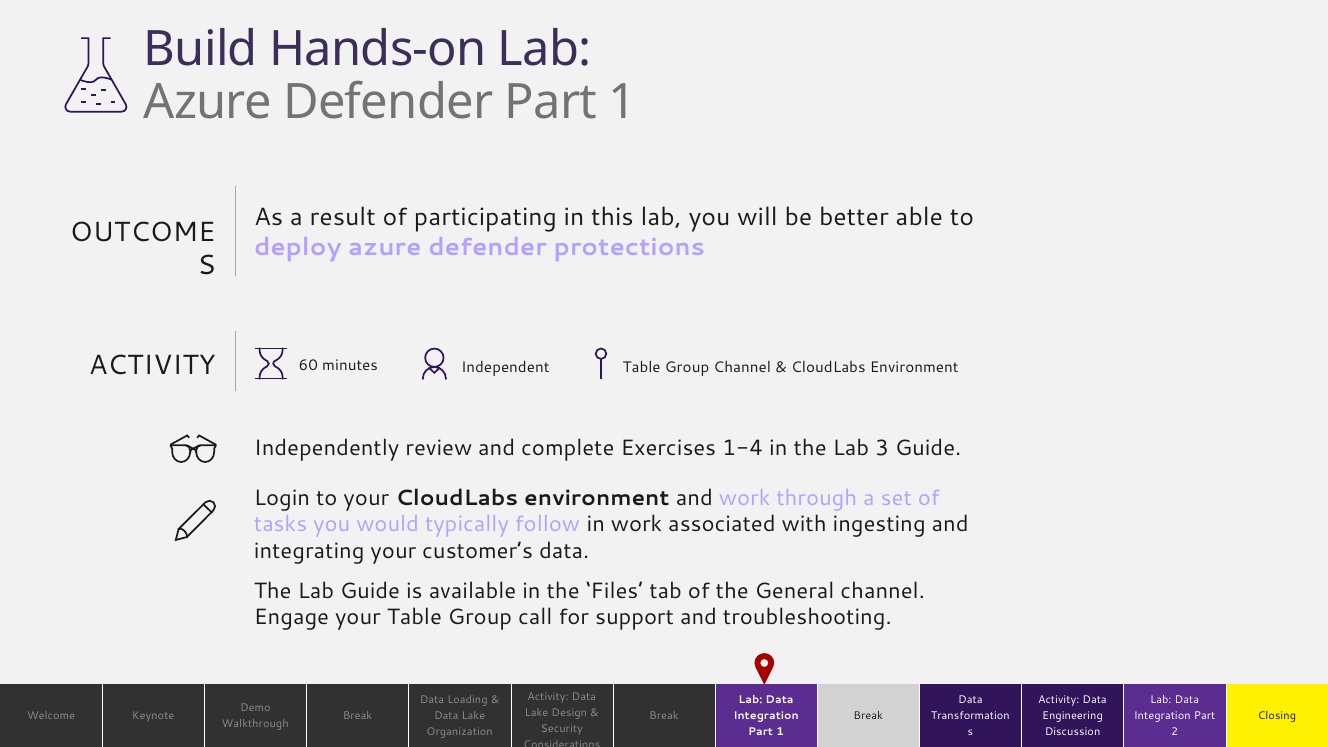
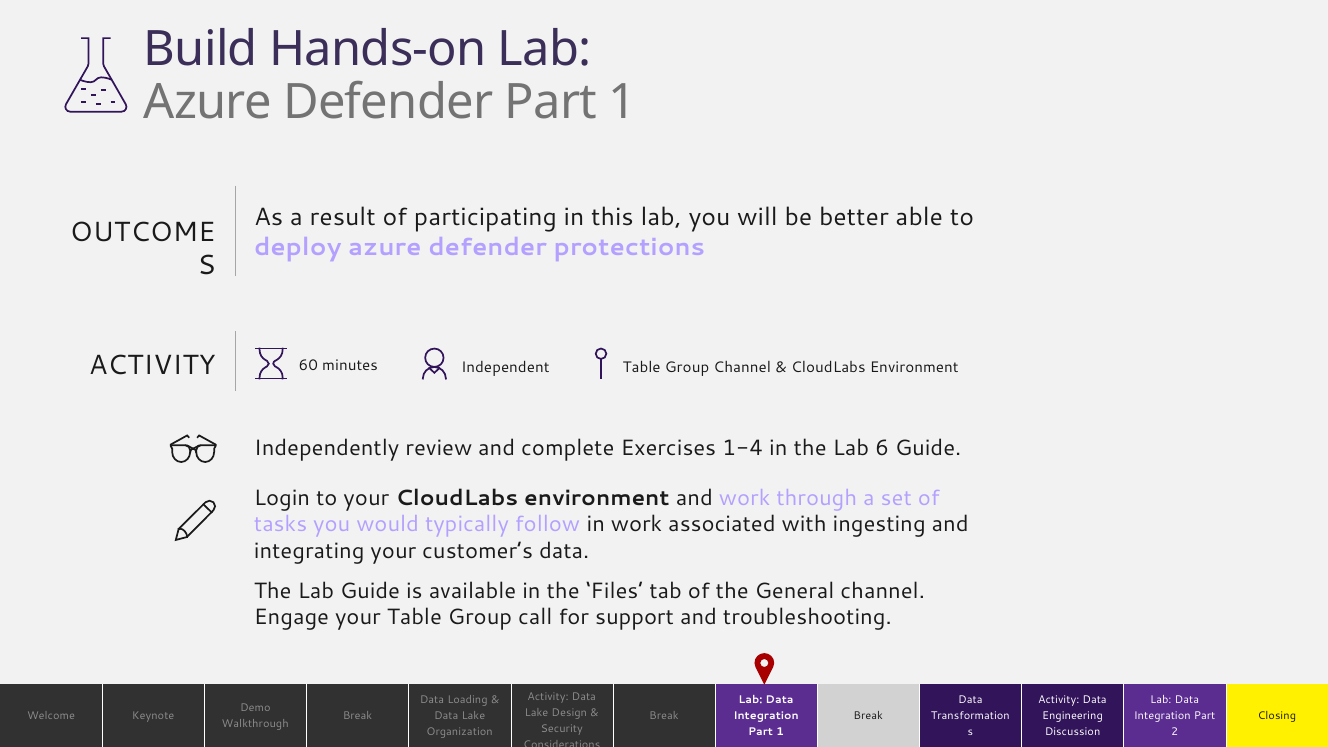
3: 3 -> 6
